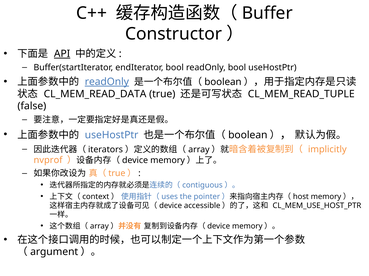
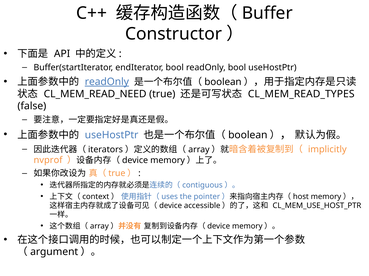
API underline: present -> none
CL_MEM_READ_DATA: CL_MEM_READ_DATA -> CL_MEM_READ_NEED
CL_MEM_READ_TUPLE: CL_MEM_READ_TUPLE -> CL_MEM_READ_TYPES
